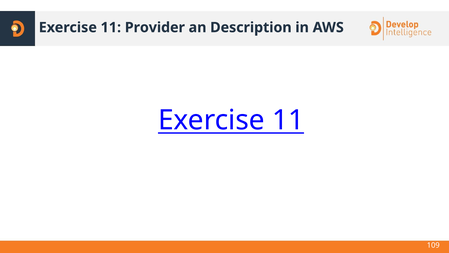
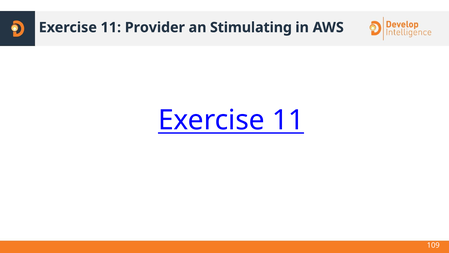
Description: Description -> Stimulating
